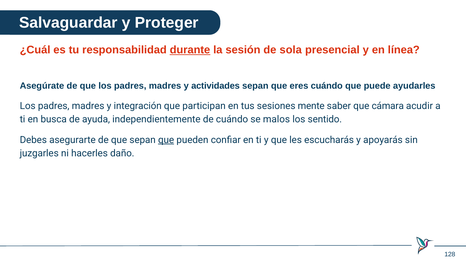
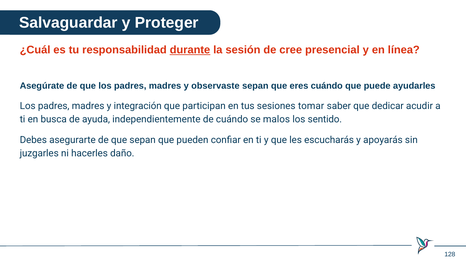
sola: sola -> cree
actividades: actividades -> observaste
mente: mente -> tomar
cámara: cámara -> dedicar
que at (166, 140) underline: present -> none
